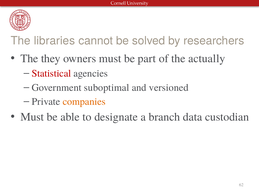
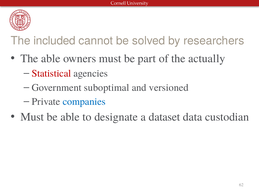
libraries: libraries -> included
The they: they -> able
companies colour: orange -> blue
branch: branch -> dataset
